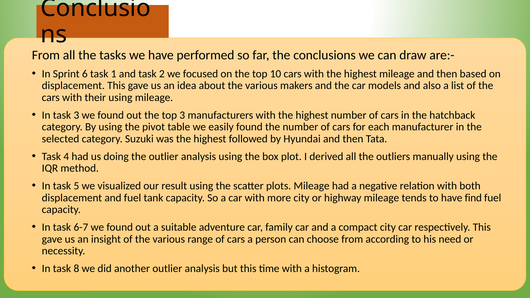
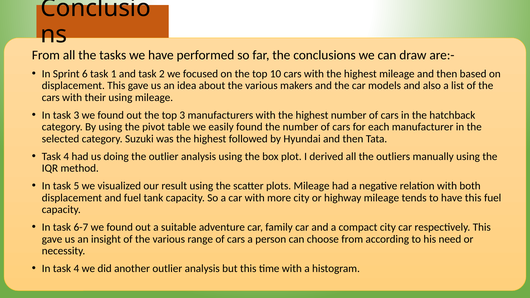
have find: find -> this
In task 8: 8 -> 4
